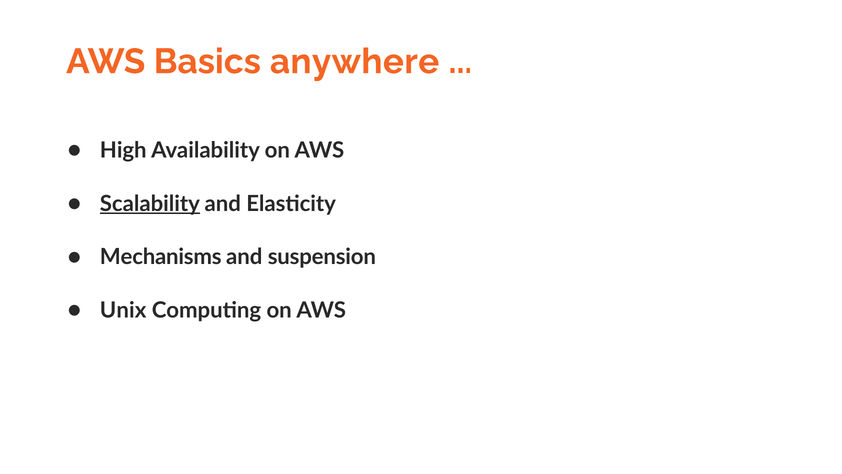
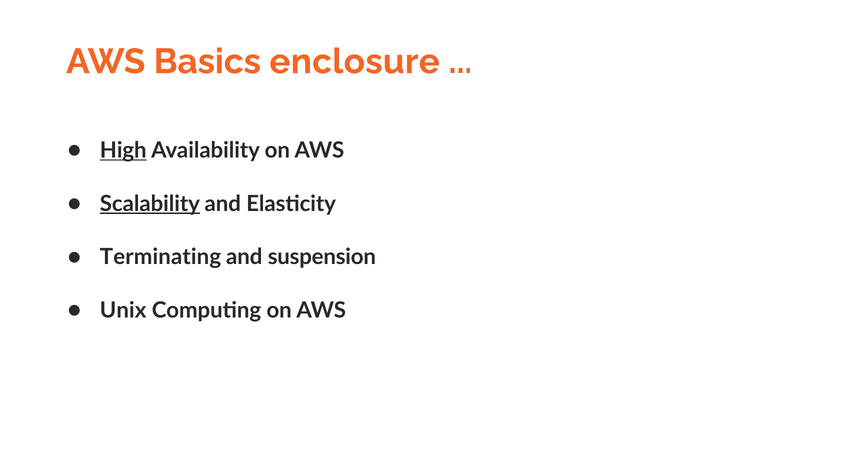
anywhere: anywhere -> enclosure
High underline: none -> present
Mechanisms: Mechanisms -> Terminating
